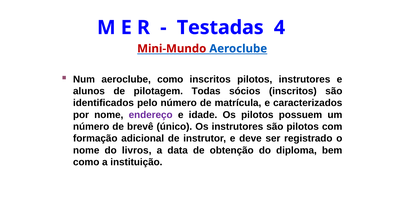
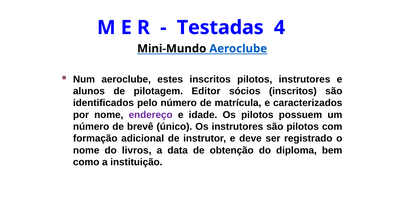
Mini-Mundo colour: red -> black
aeroclube como: como -> estes
Todas: Todas -> Editor
